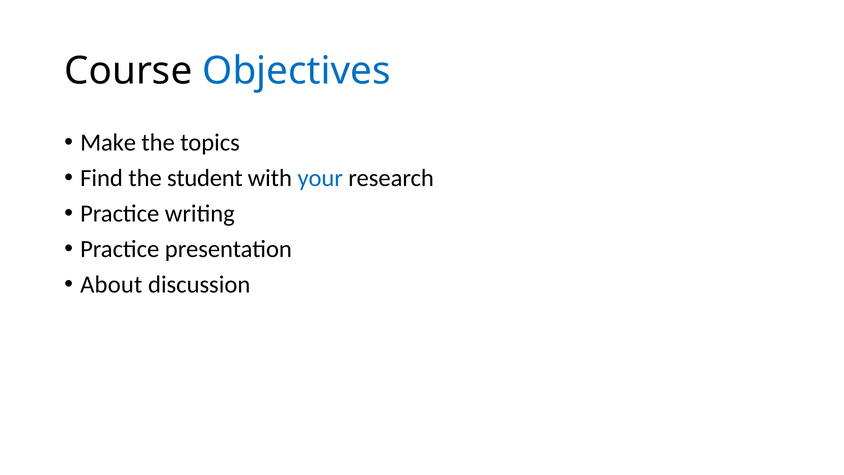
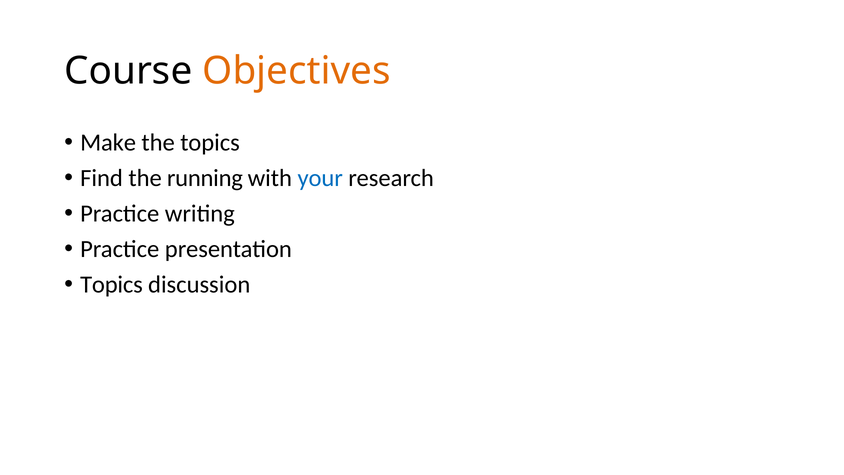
Objectives colour: blue -> orange
student: student -> running
About at (111, 284): About -> Topics
